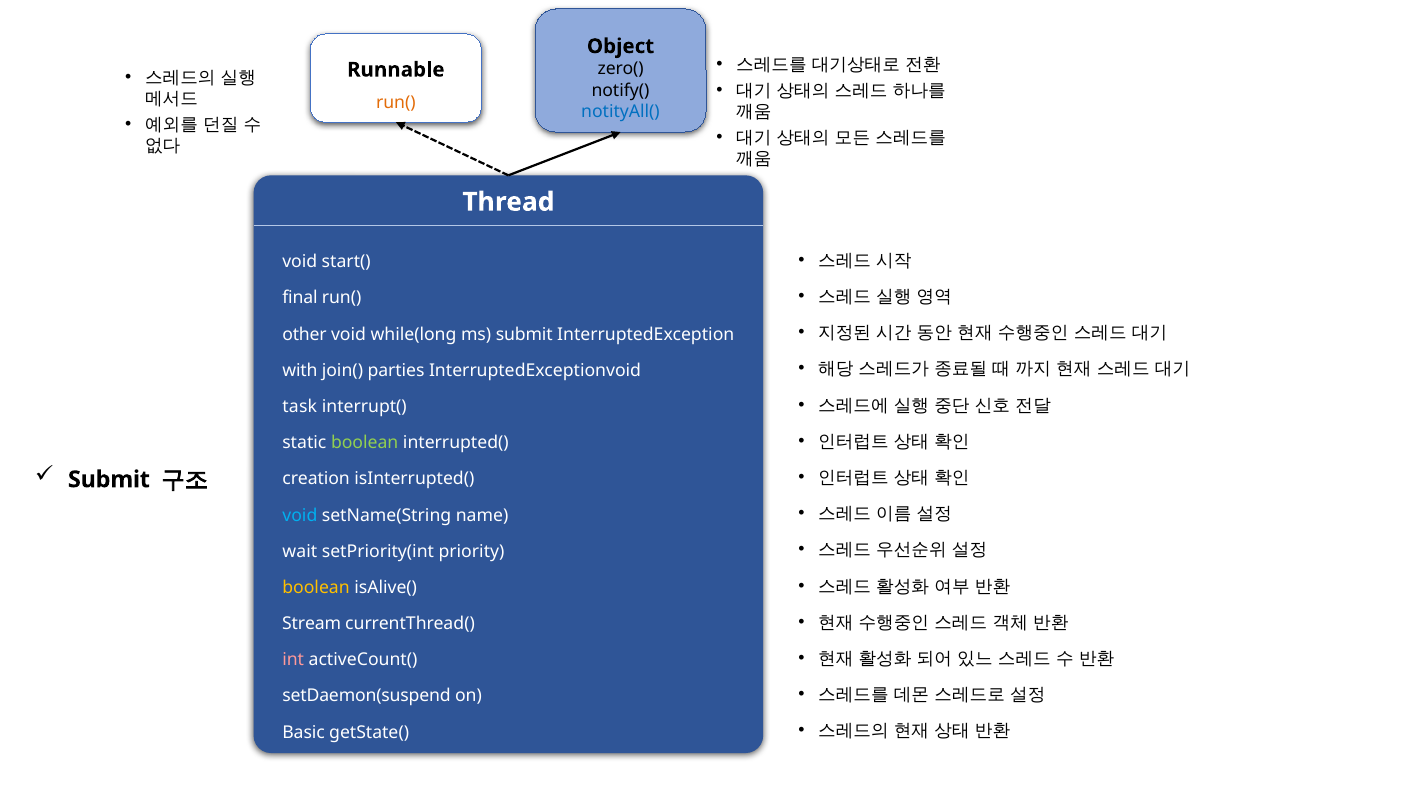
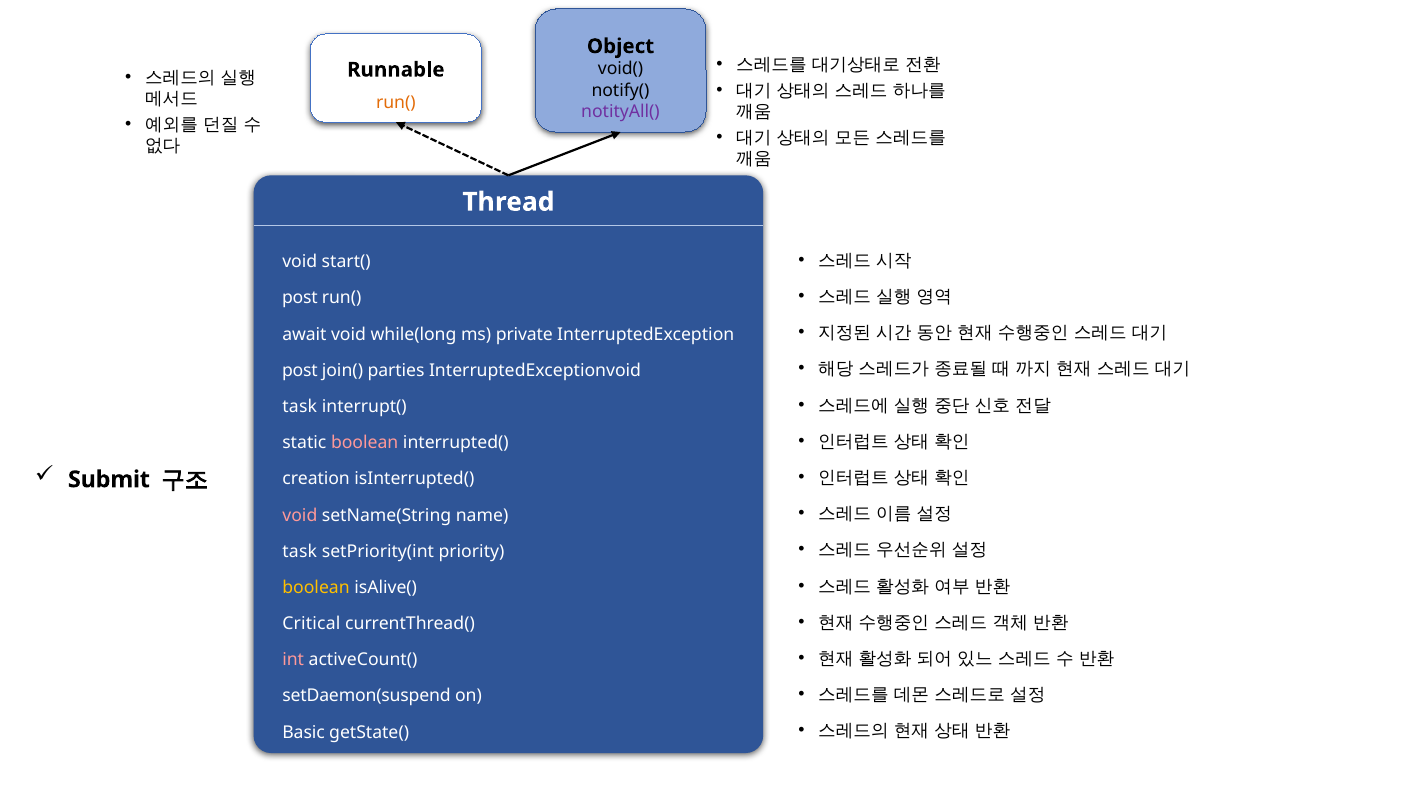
zero(: zero( -> void(
notityAll( colour: blue -> purple
final at (300, 298): final -> post
other: other -> await
ms submit: submit -> private
with at (300, 371): with -> post
boolean at (365, 443) colour: light green -> pink
void at (300, 515) colour: light blue -> pink
wait at (300, 552): wait -> task
Stream: Stream -> Critical
